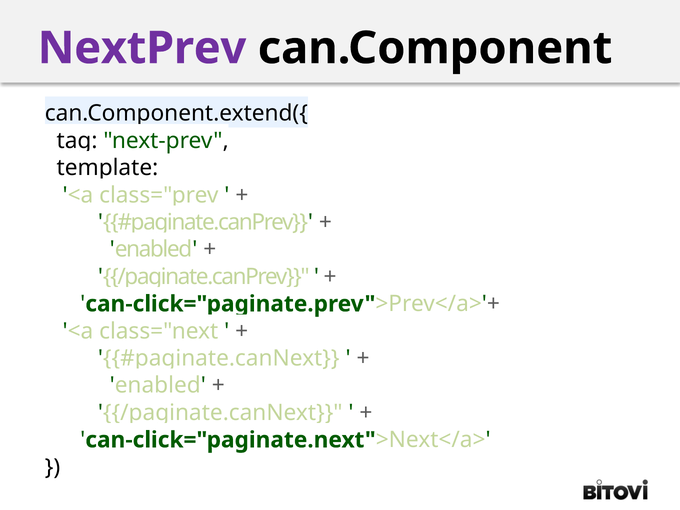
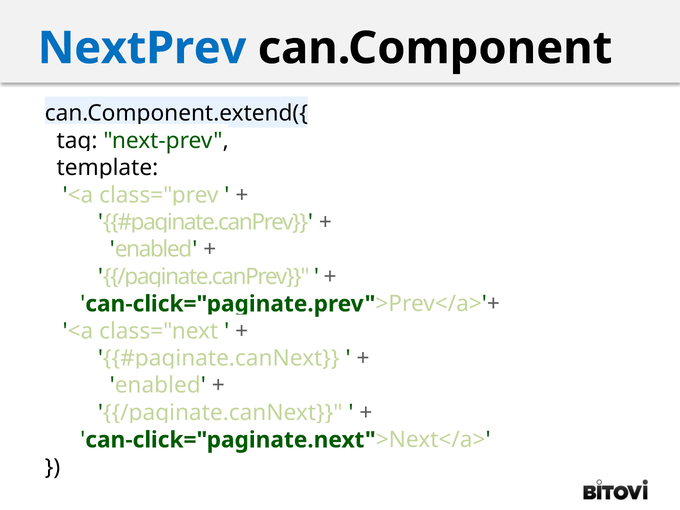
NextPrev colour: purple -> blue
